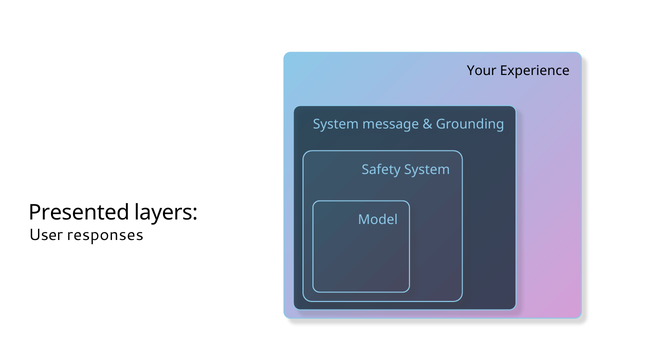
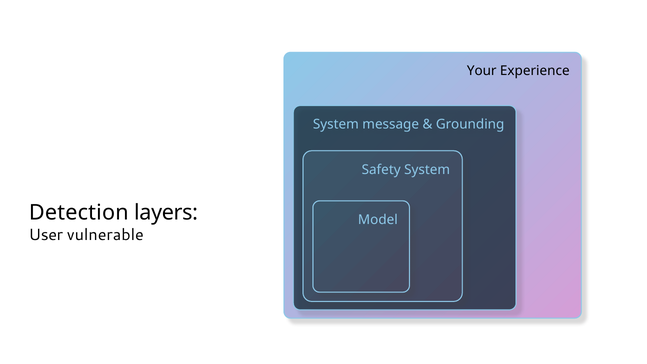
Presented: Presented -> Detection
responses: responses -> vulnerable
